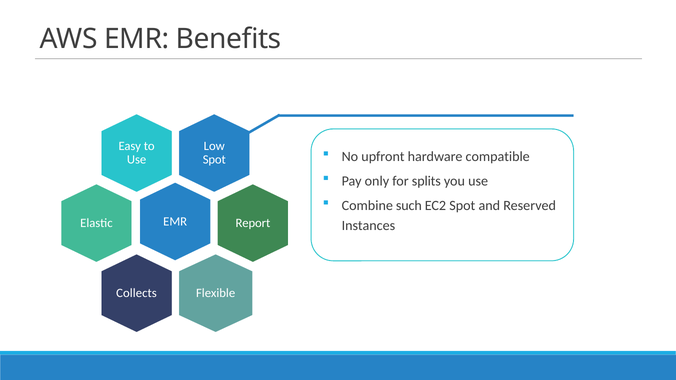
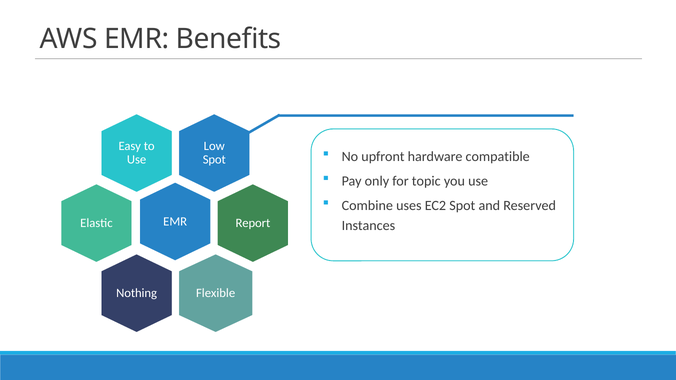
splits: splits -> topic
such: such -> uses
Collects: Collects -> Nothing
